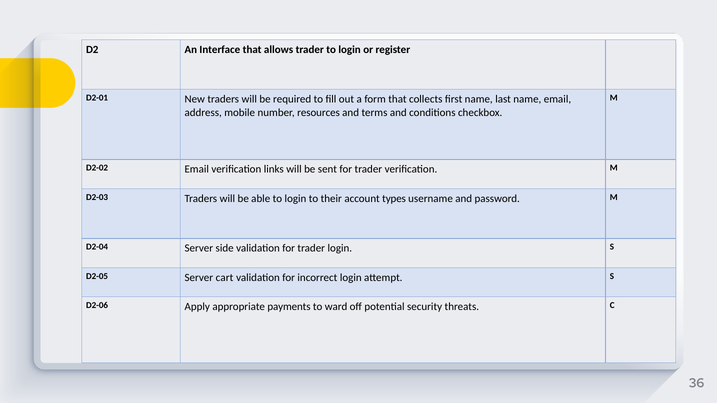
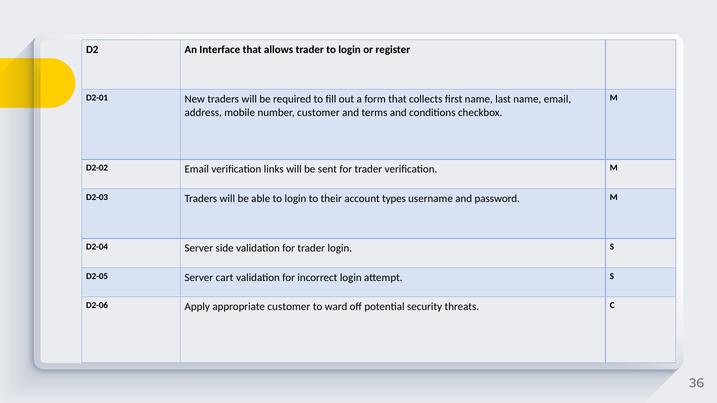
number resources: resources -> customer
appropriate payments: payments -> customer
